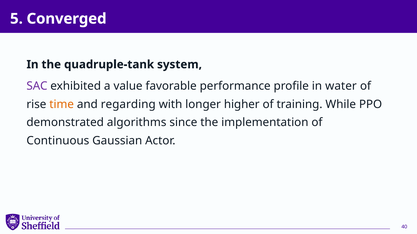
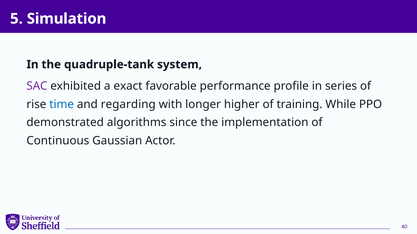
Converged: Converged -> Simulation
value: value -> exact
water: water -> series
time colour: orange -> blue
